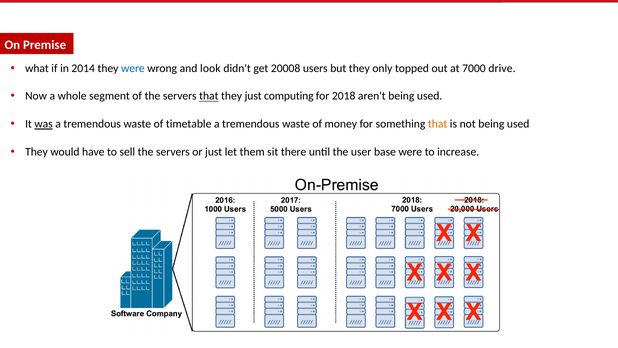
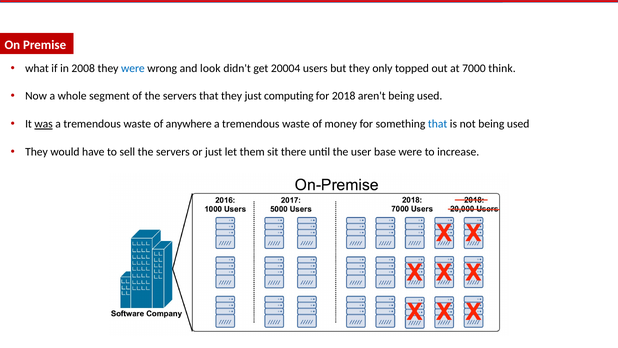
2014: 2014 -> 2008
20008: 20008 -> 20004
drive: drive -> think
that at (209, 96) underline: present -> none
timetable: timetable -> anywhere
that at (438, 124) colour: orange -> blue
